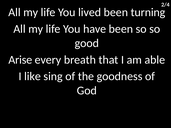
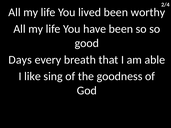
turning: turning -> worthy
Arise: Arise -> Days
